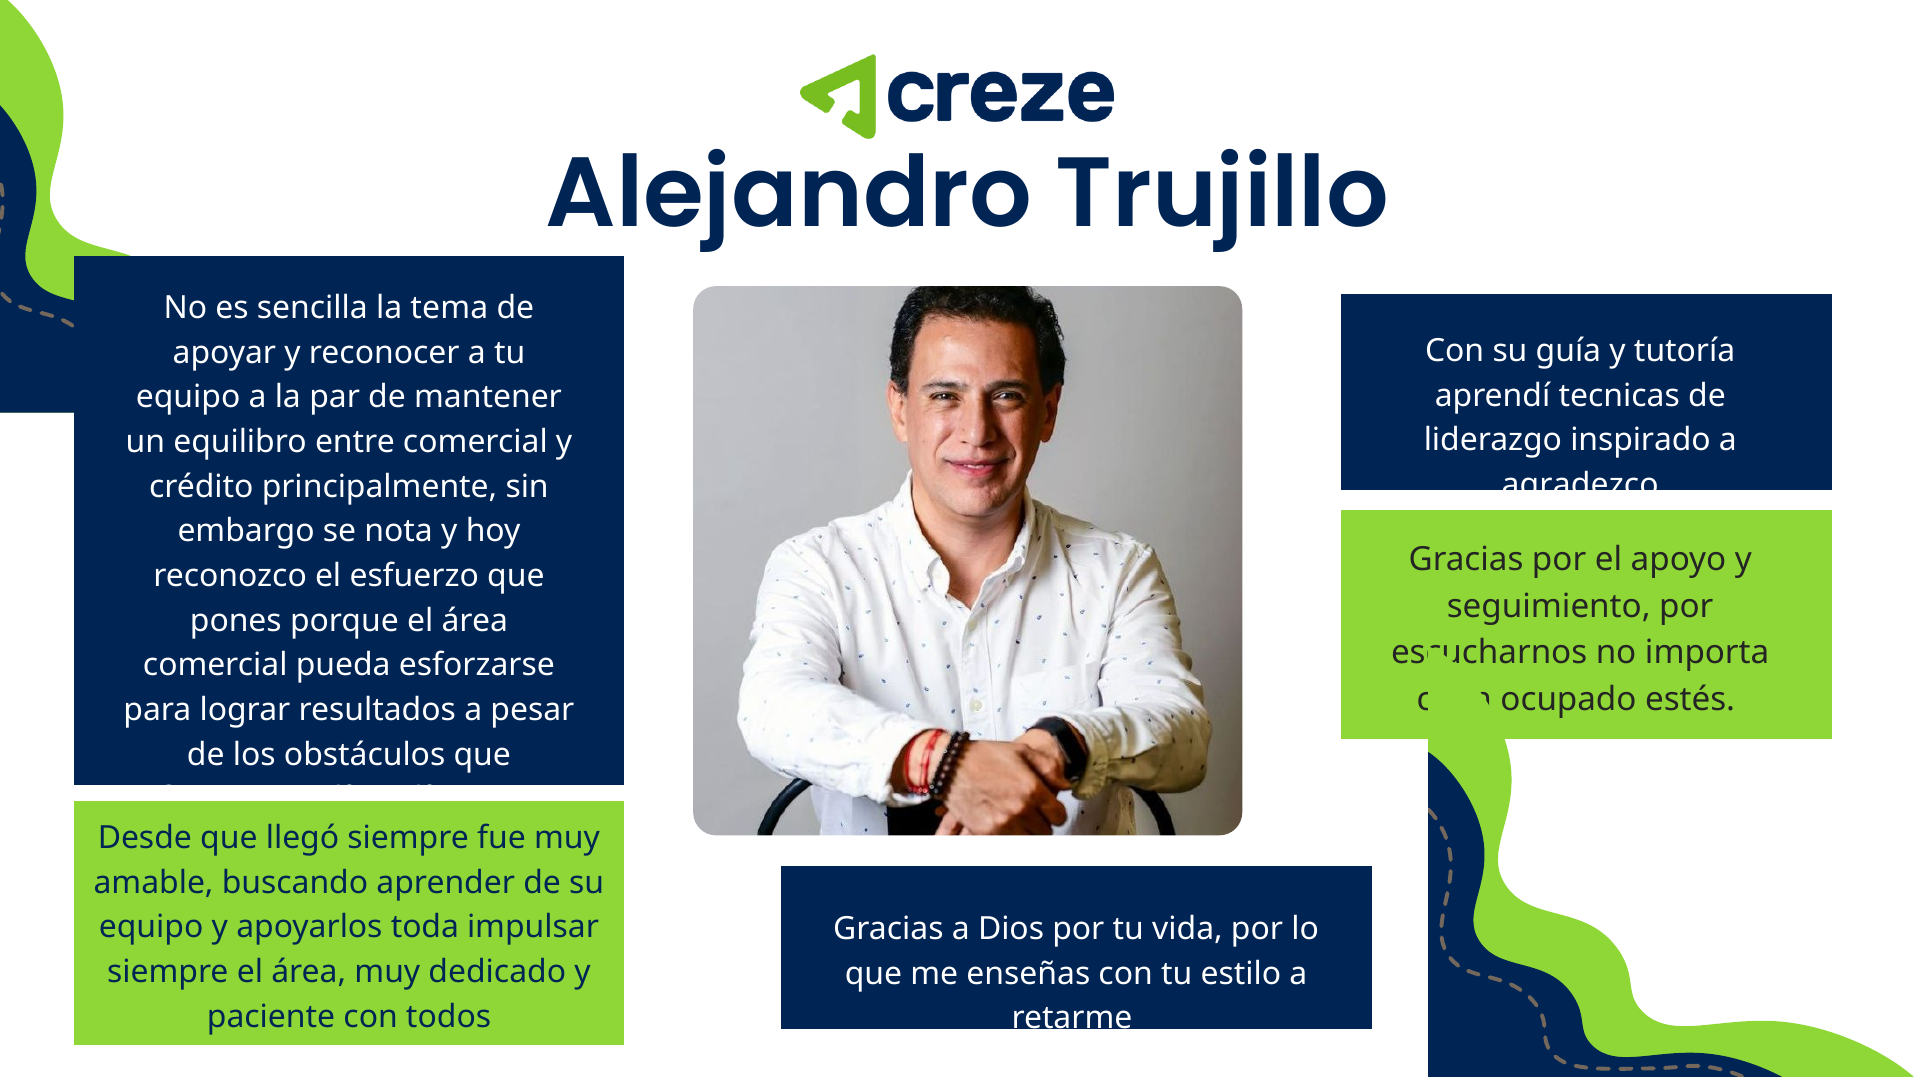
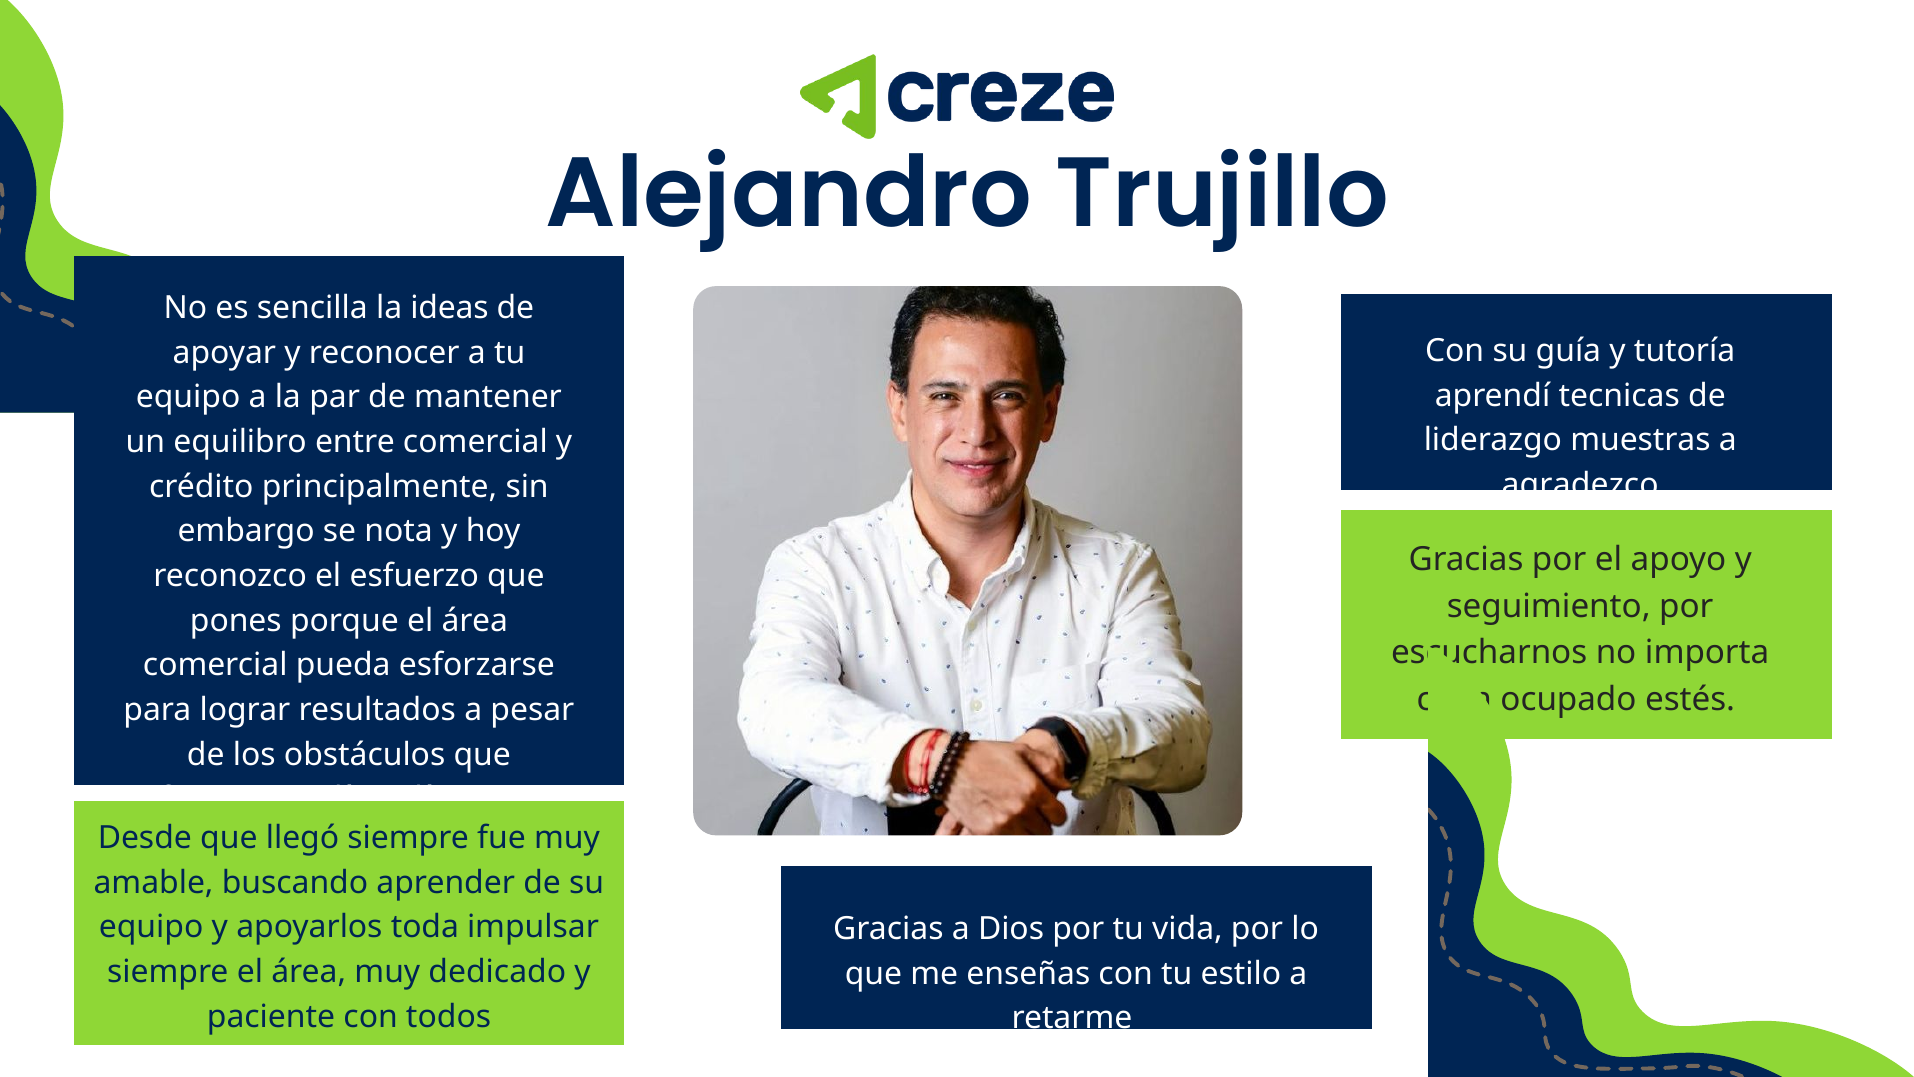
tema: tema -> ideas
inspirado: inspirado -> muestras
